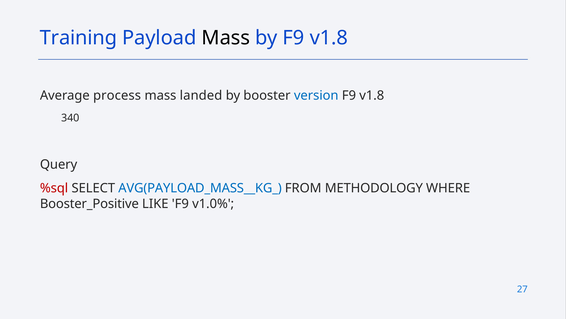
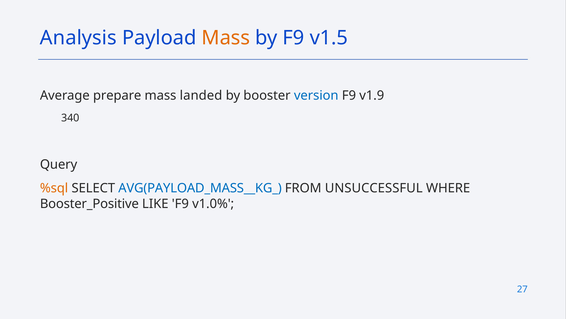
Training: Training -> Analysis
Mass at (226, 38) colour: black -> orange
by F9 v1.8: v1.8 -> v1.5
process: process -> prepare
v1.8 at (372, 96): v1.8 -> v1.9
%sql colour: red -> orange
METHODOLOGY: METHODOLOGY -> UNSUCCESSFUL
